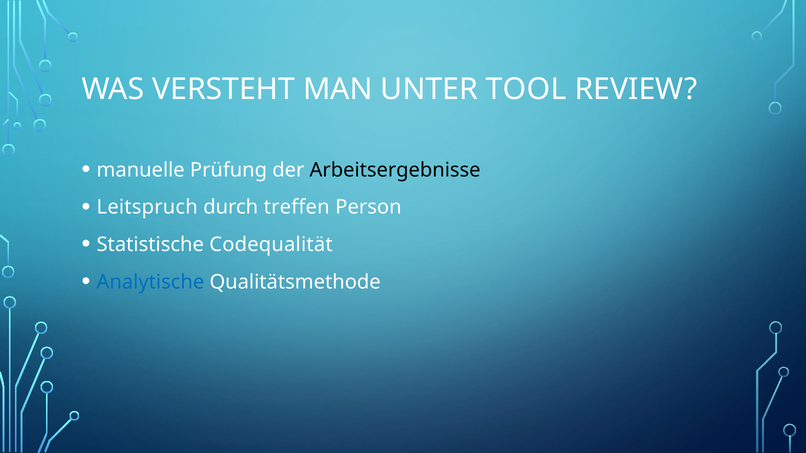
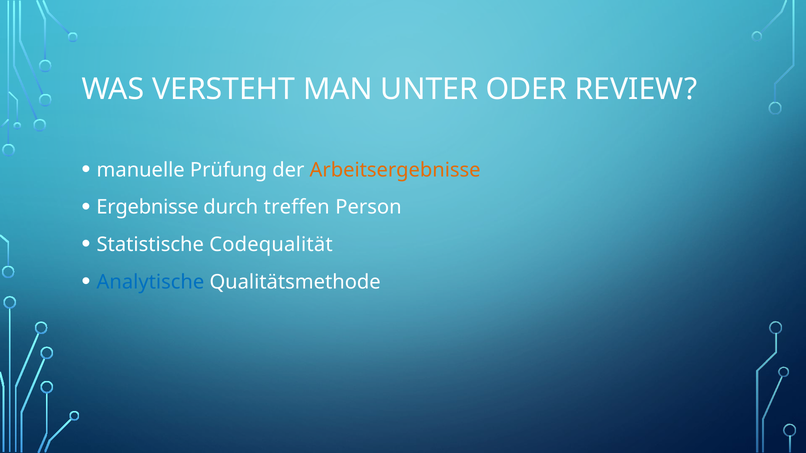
TOOL: TOOL -> ODER
Arbeitsergebnisse colour: black -> orange
Leitspruch: Leitspruch -> Ergebnisse
